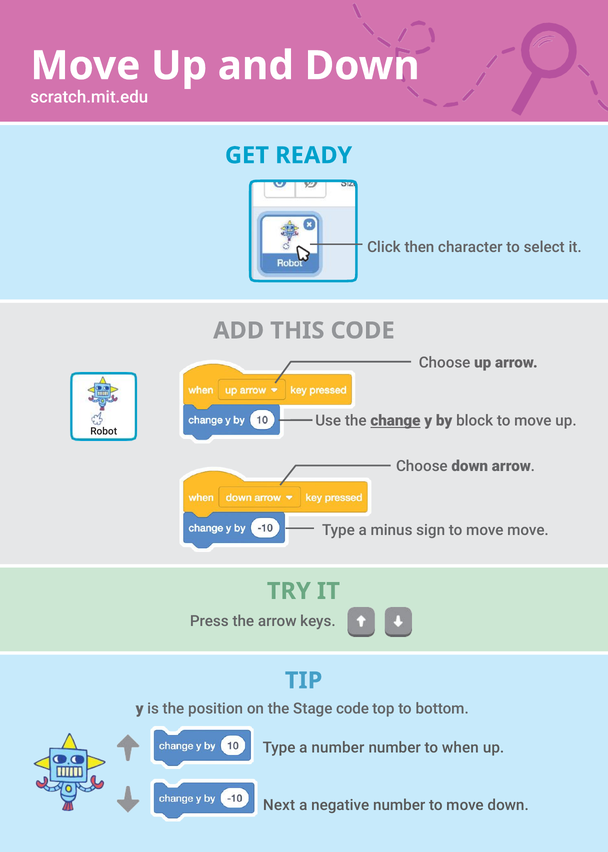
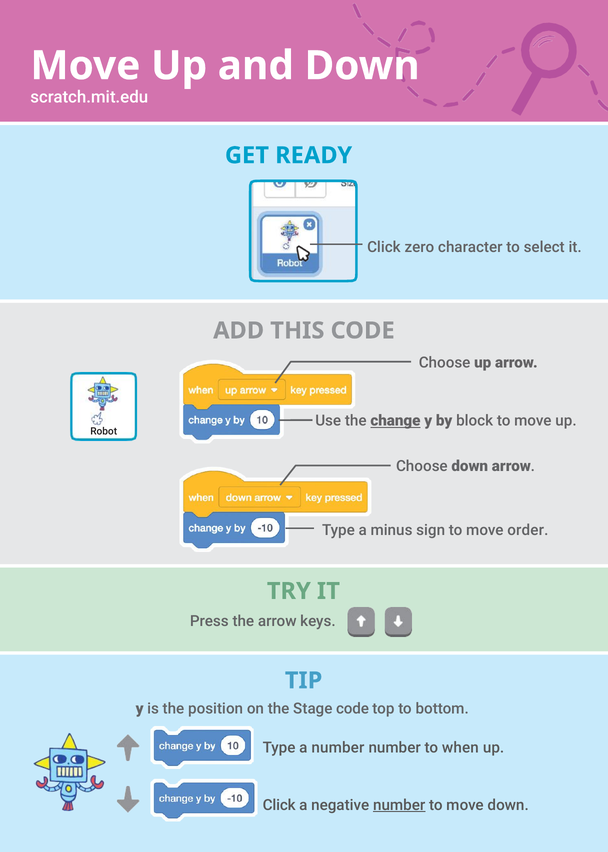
then: then -> zero
move move: move -> order
Next at (279, 804): Next -> Click
number at (399, 804) underline: none -> present
